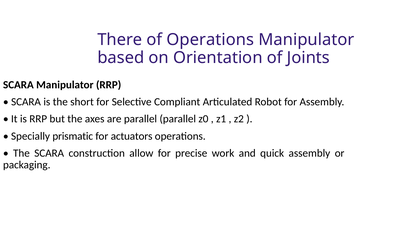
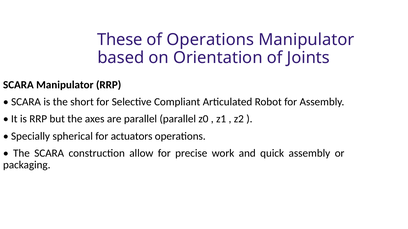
There: There -> These
prismatic: prismatic -> spherical
